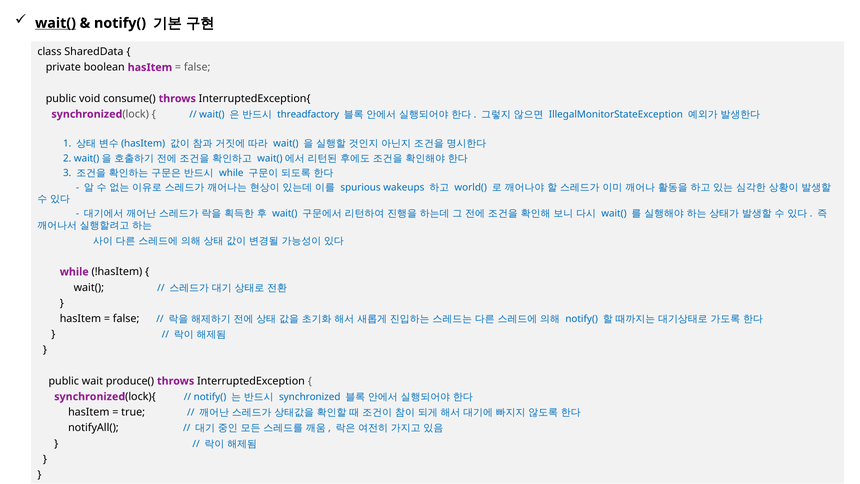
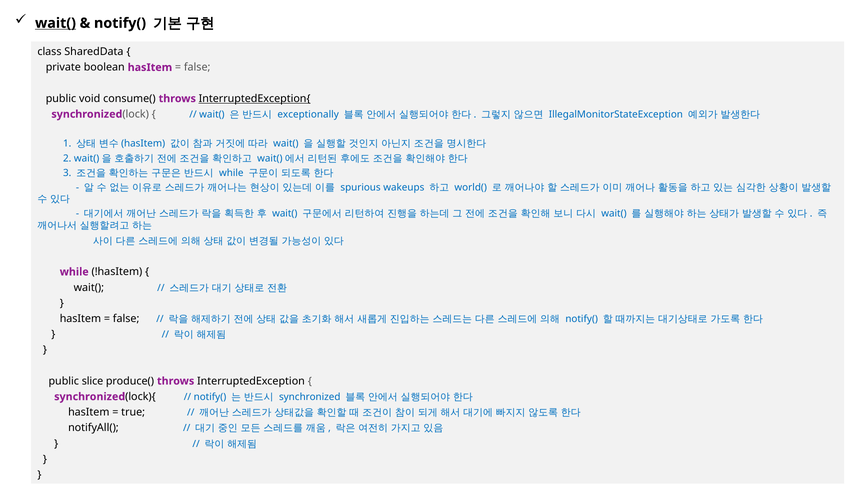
InterruptedException{ underline: none -> present
threadfactory: threadfactory -> exceptionally
wait: wait -> slice
